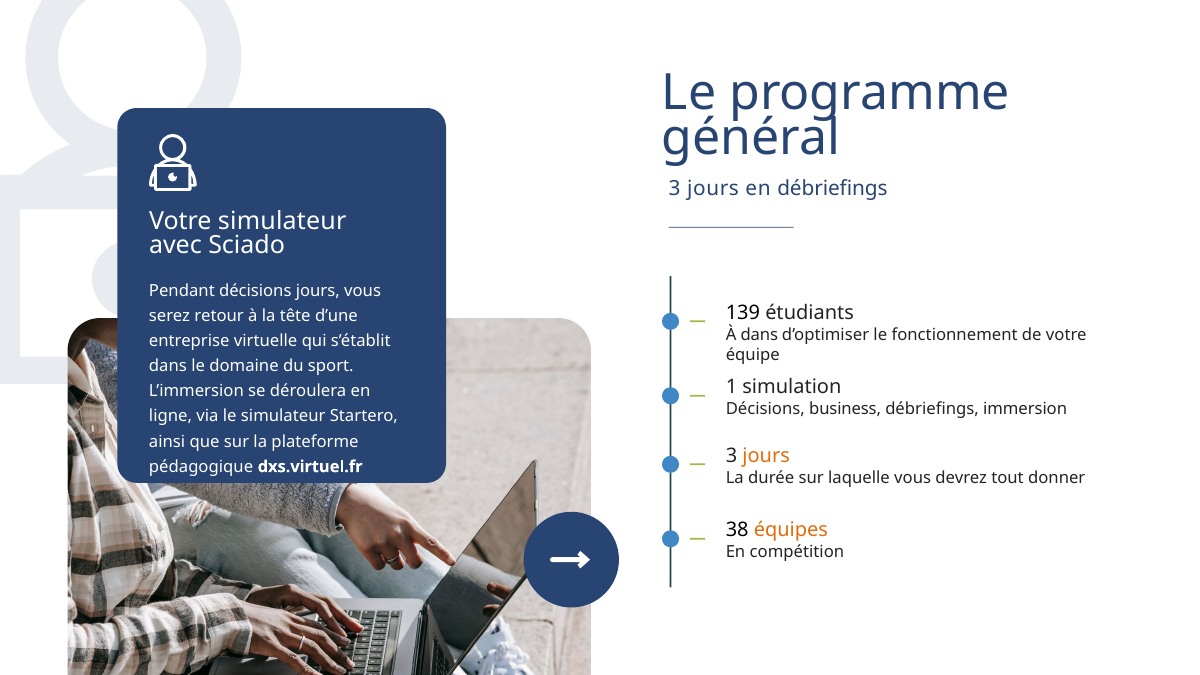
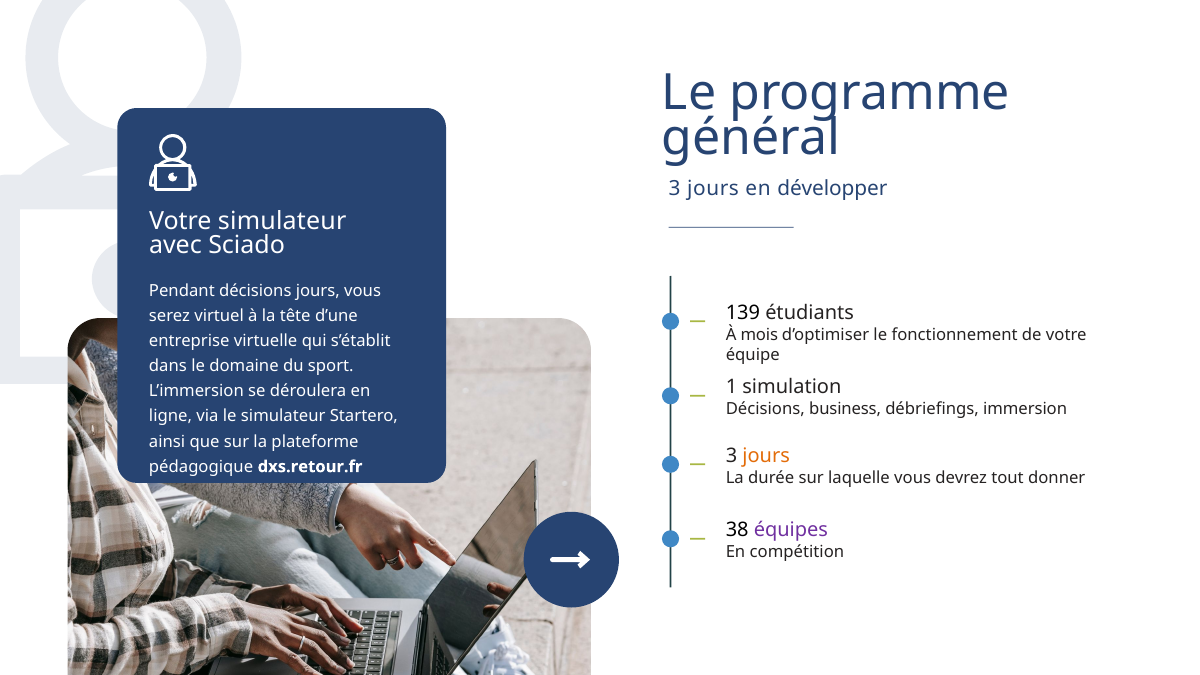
en débriefings: débriefings -> développer
retour: retour -> virtuel
À dans: dans -> mois
dxs.virtuel.fr: dxs.virtuel.fr -> dxs.retour.fr
équipes colour: orange -> purple
